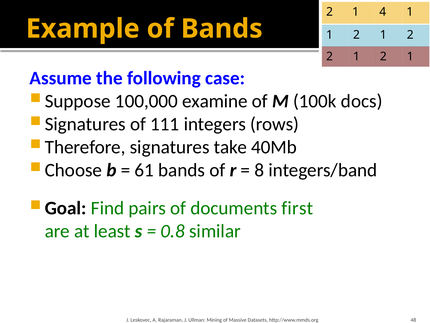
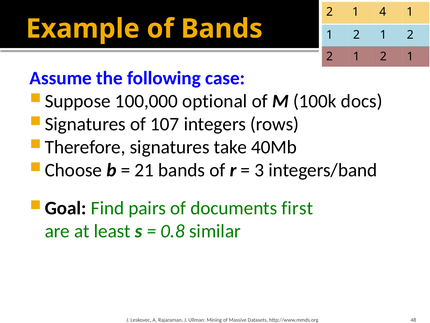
examine: examine -> optional
111: 111 -> 107
61: 61 -> 21
8: 8 -> 3
